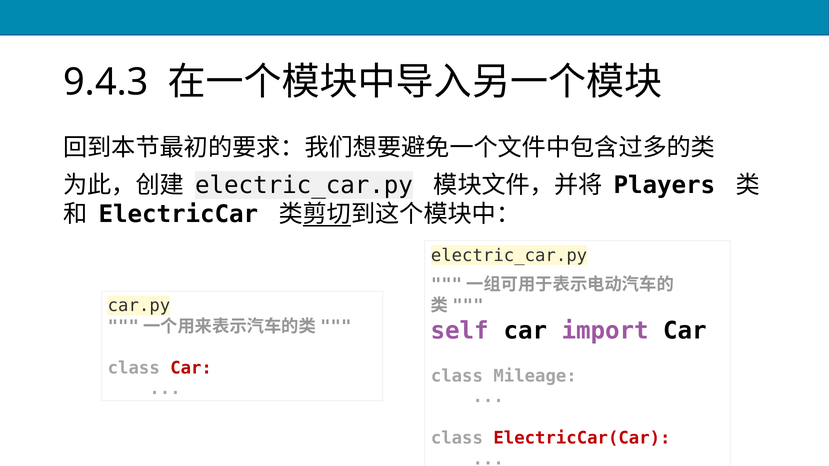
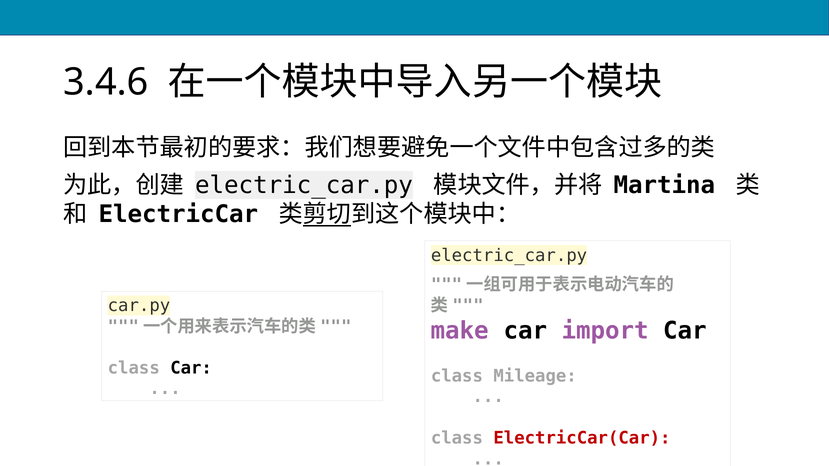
9.4.3: 9.4.3 -> 3.4.6
Players: Players -> Martina
self: self -> make
Car at (191, 368) colour: red -> black
